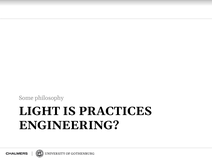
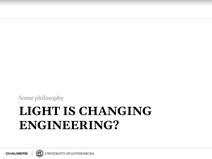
PRACTICES: PRACTICES -> CHANGING
